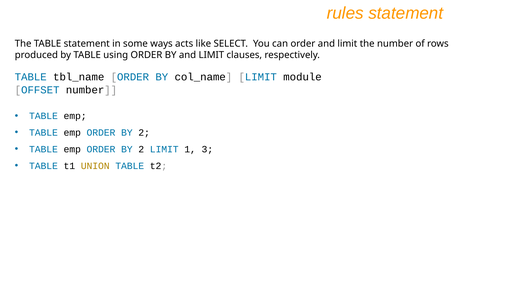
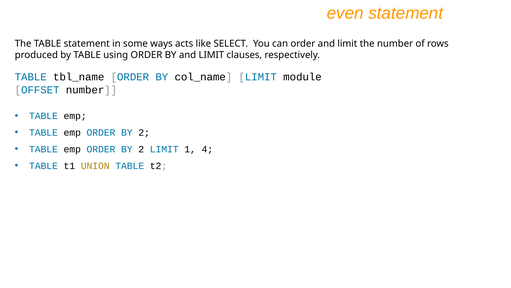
rules: rules -> even
3: 3 -> 4
